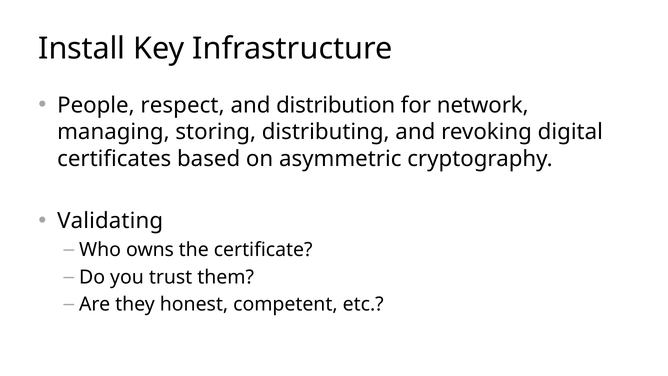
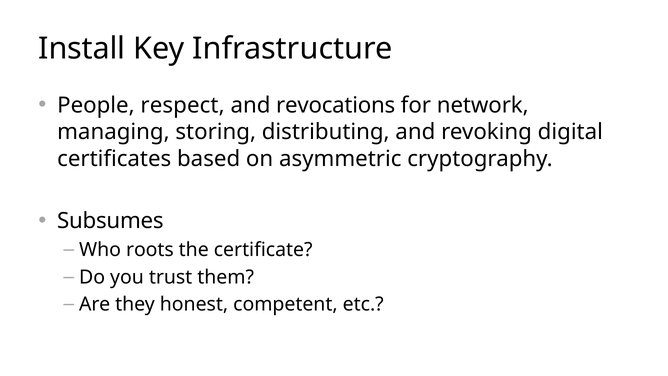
distribution: distribution -> revocations
Validating: Validating -> Subsumes
owns: owns -> roots
